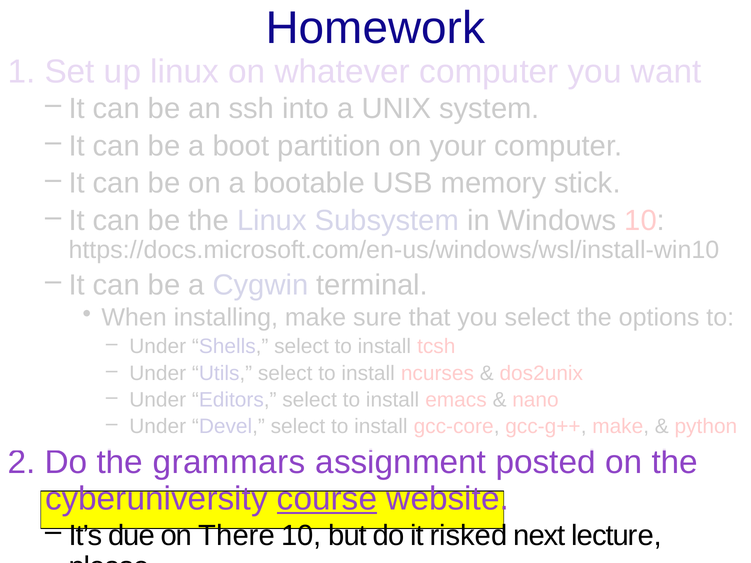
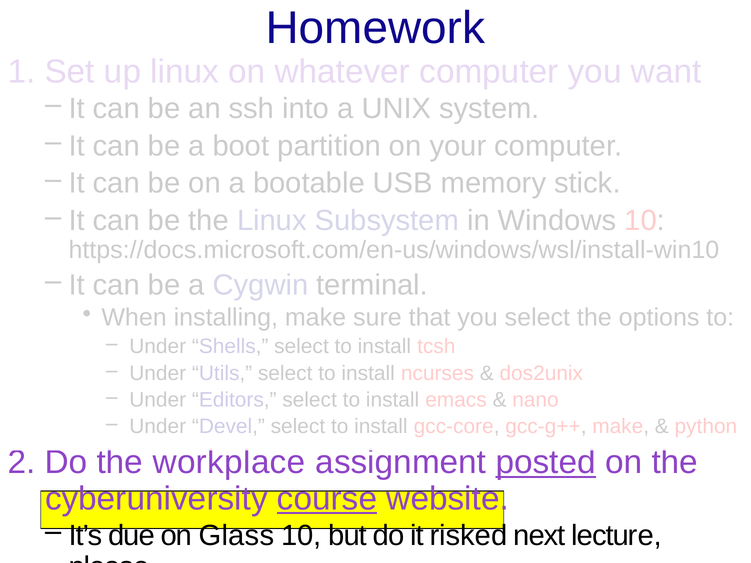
grammars: grammars -> workplace
posted underline: none -> present
There: There -> Glass
